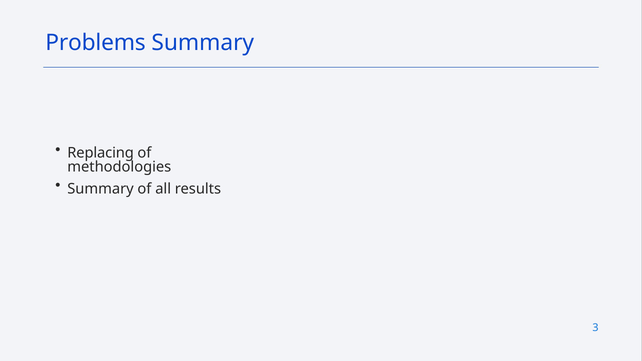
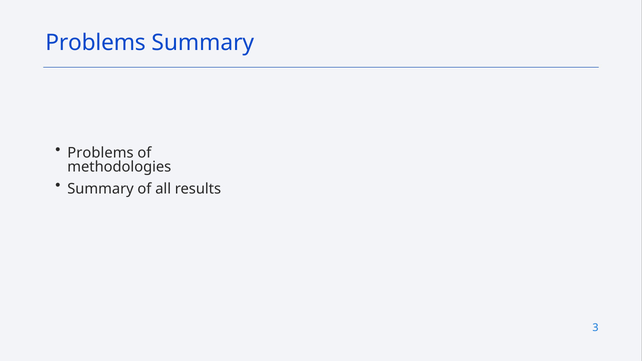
Replacing at (101, 153): Replacing -> Problems
